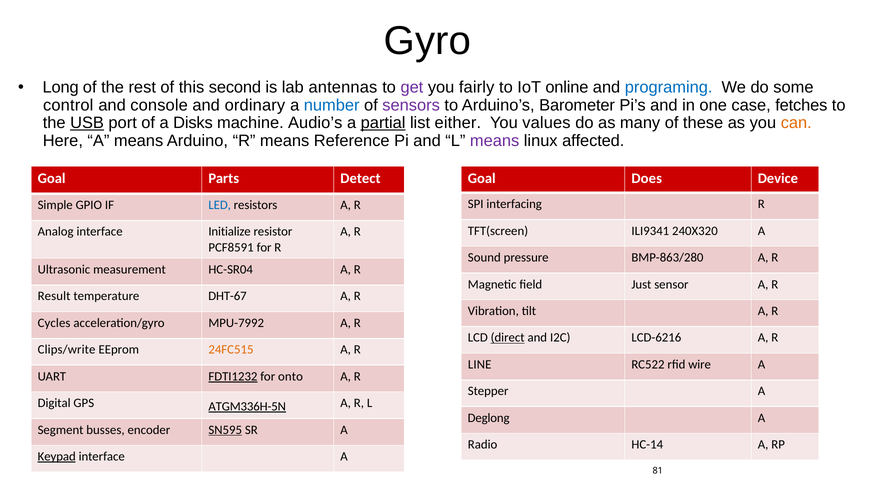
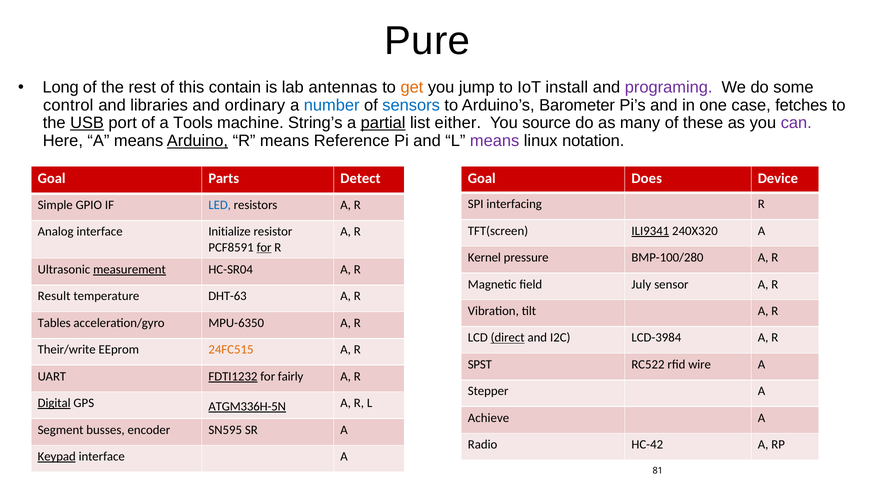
Gyro: Gyro -> Pure
second: second -> contain
get colour: purple -> orange
fairly: fairly -> jump
online: online -> install
programing colour: blue -> purple
console: console -> libraries
sensors colour: purple -> blue
Disks: Disks -> Tools
Audio’s: Audio’s -> String’s
values: values -> source
can colour: orange -> purple
Arduino underline: none -> present
affected: affected -> notation
ILI9341 underline: none -> present
for at (264, 247) underline: none -> present
Sound: Sound -> Kernel
BMP-863/280: BMP-863/280 -> BMP-100/280
measurement underline: none -> present
Just: Just -> July
DHT-67: DHT-67 -> DHT-63
Cycles: Cycles -> Tables
MPU-7992: MPU-7992 -> MPU-6350
LCD-6216: LCD-6216 -> LCD-3984
Clips/write: Clips/write -> Their/write
LINE: LINE -> SPST
onto: onto -> fairly
Digital underline: none -> present
Deglong: Deglong -> Achieve
SN595 underline: present -> none
HC-14: HC-14 -> HC-42
